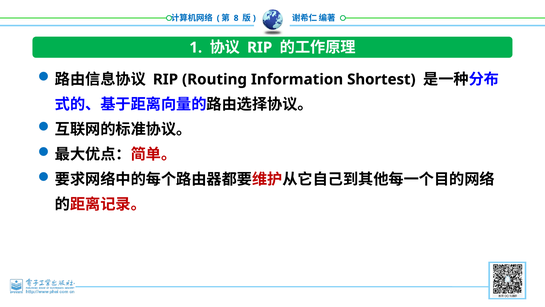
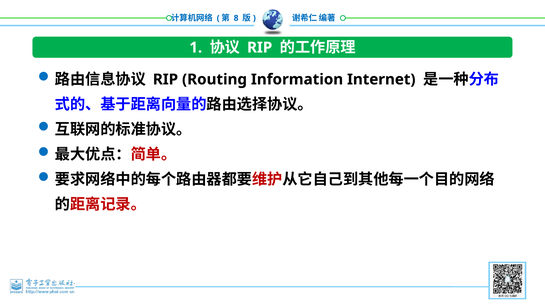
Shortest: Shortest -> Internet
